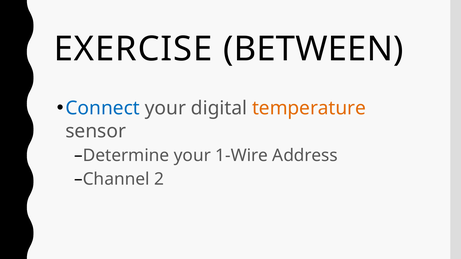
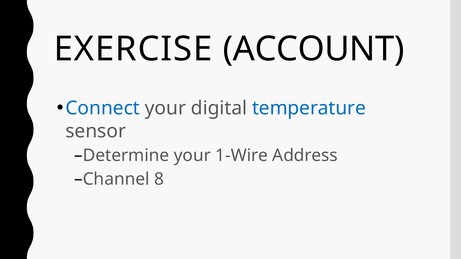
BETWEEN: BETWEEN -> ACCOUNT
temperature colour: orange -> blue
2: 2 -> 8
